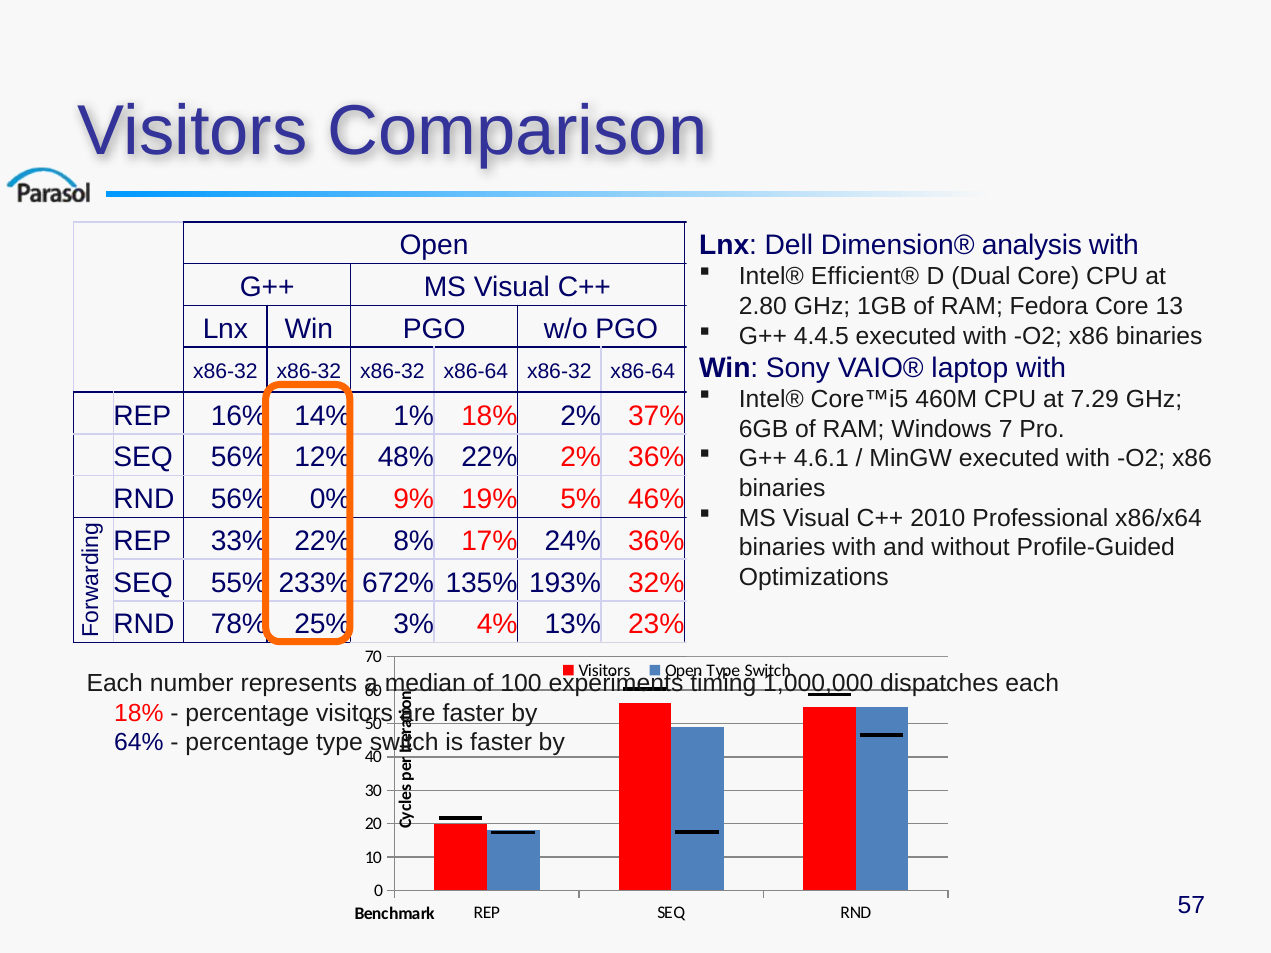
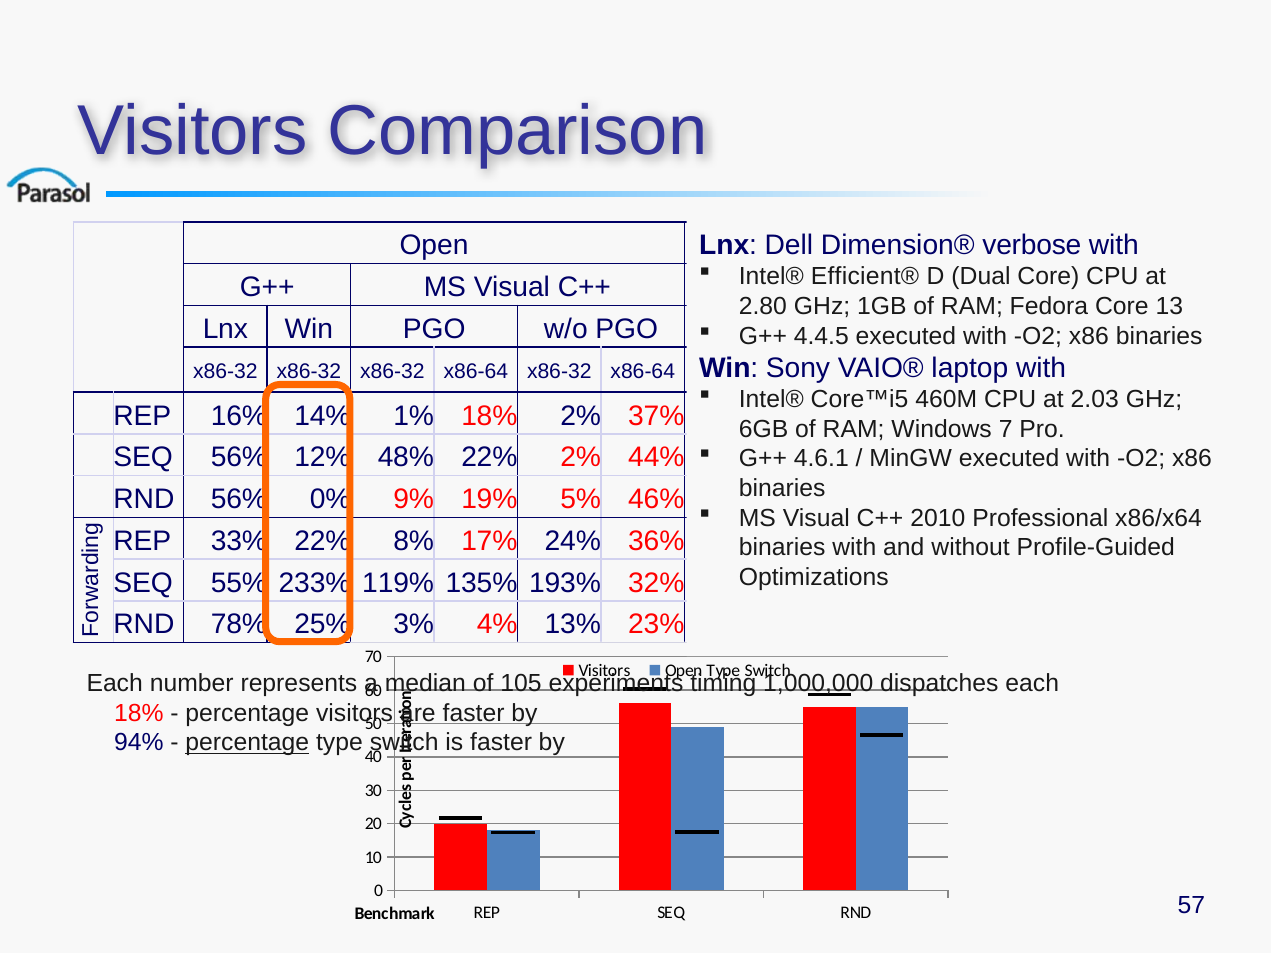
analysis: analysis -> verbose
7.29: 7.29 -> 2.03
2% 36%: 36% -> 44%
672%: 672% -> 119%
100: 100 -> 105
64%: 64% -> 94%
percentage at (247, 743) underline: none -> present
